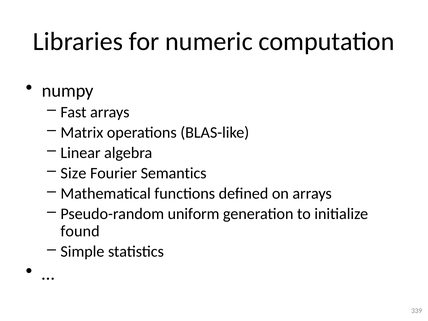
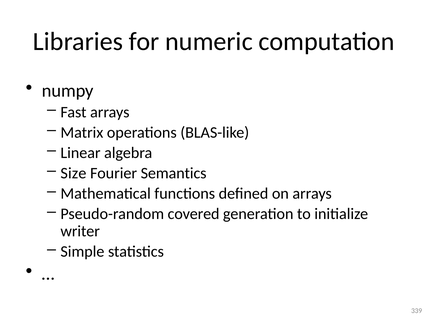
uniform: uniform -> covered
found: found -> writer
